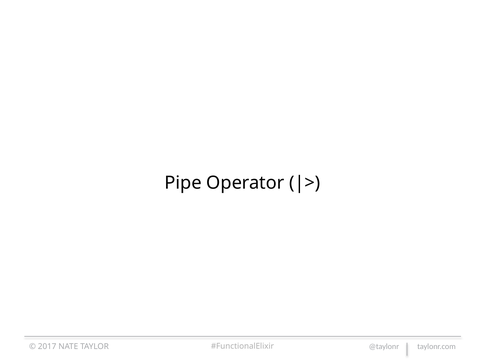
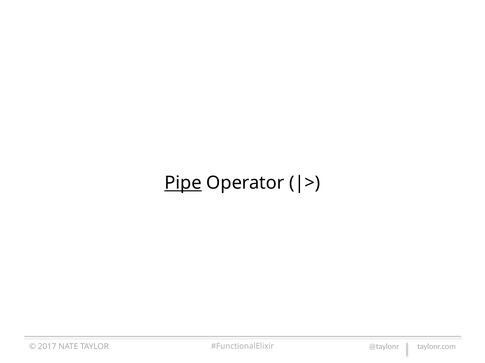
Pipe underline: none -> present
